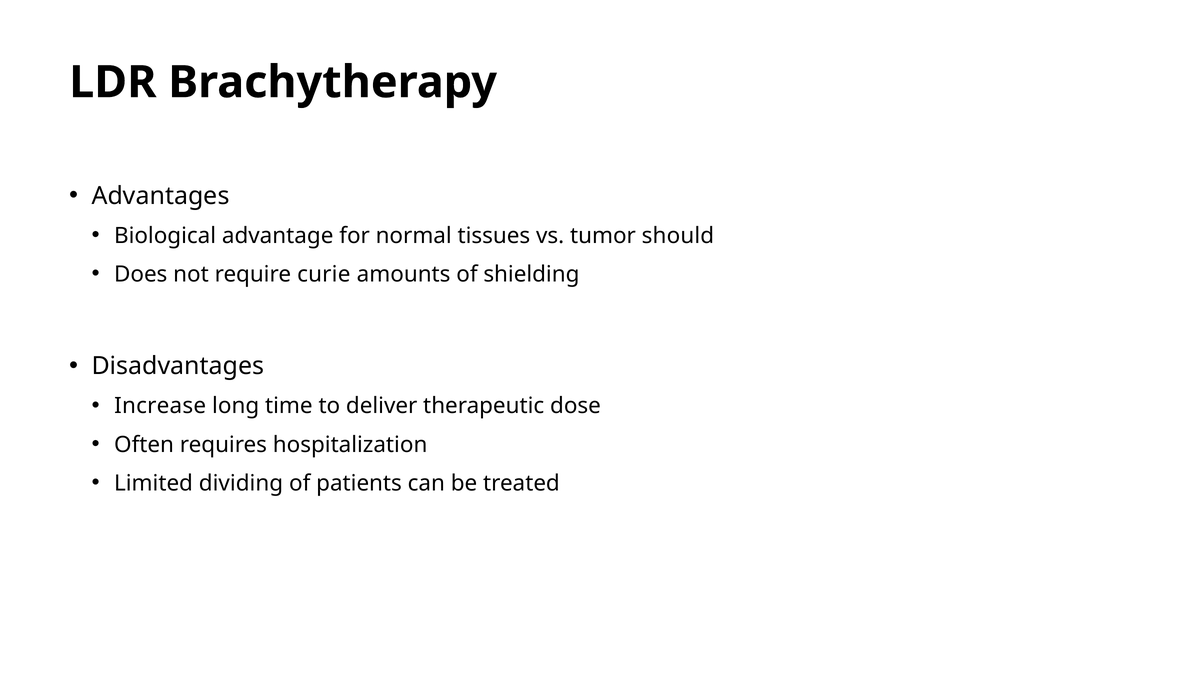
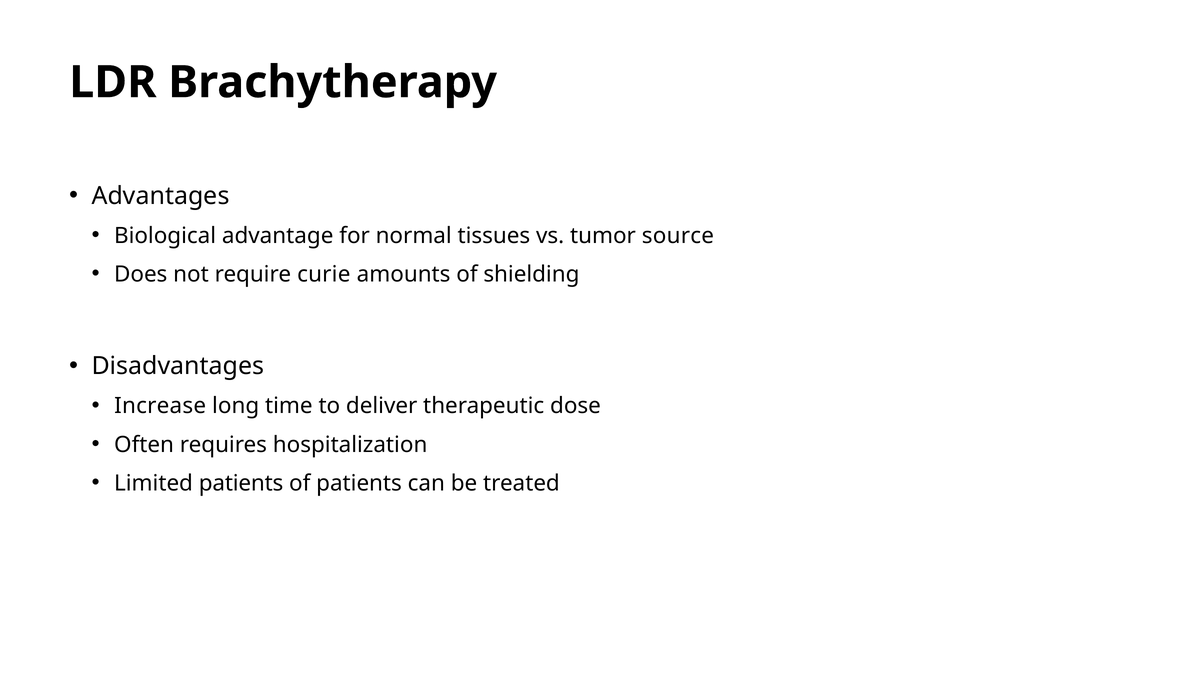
should: should -> source
Limited dividing: dividing -> patients
